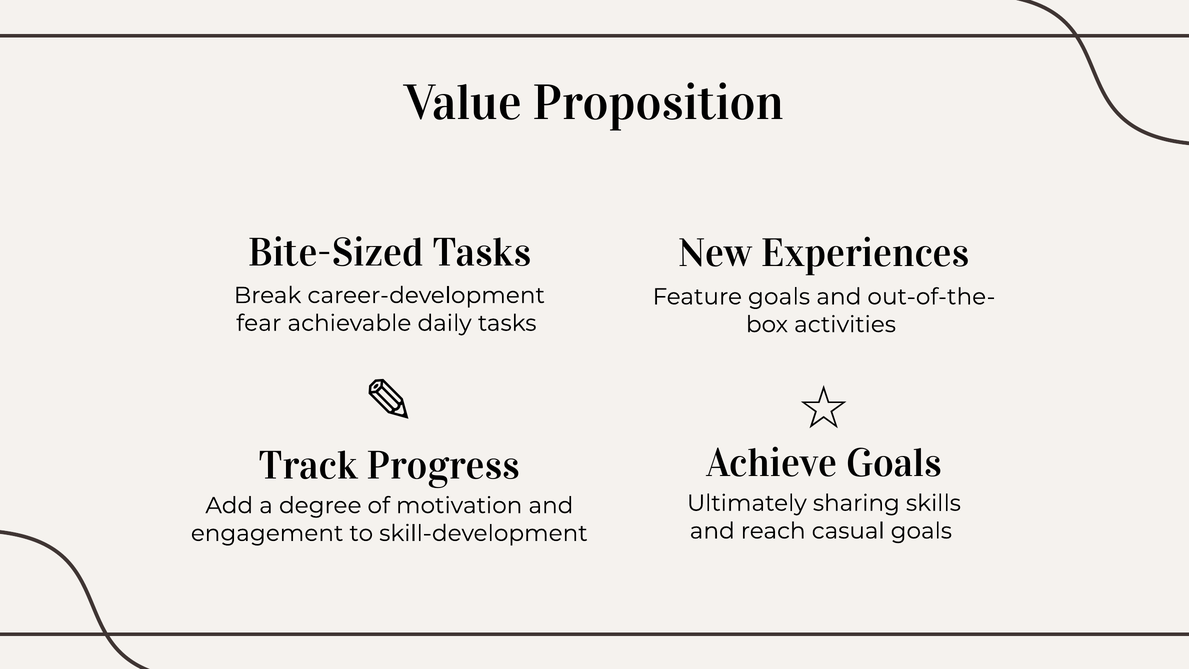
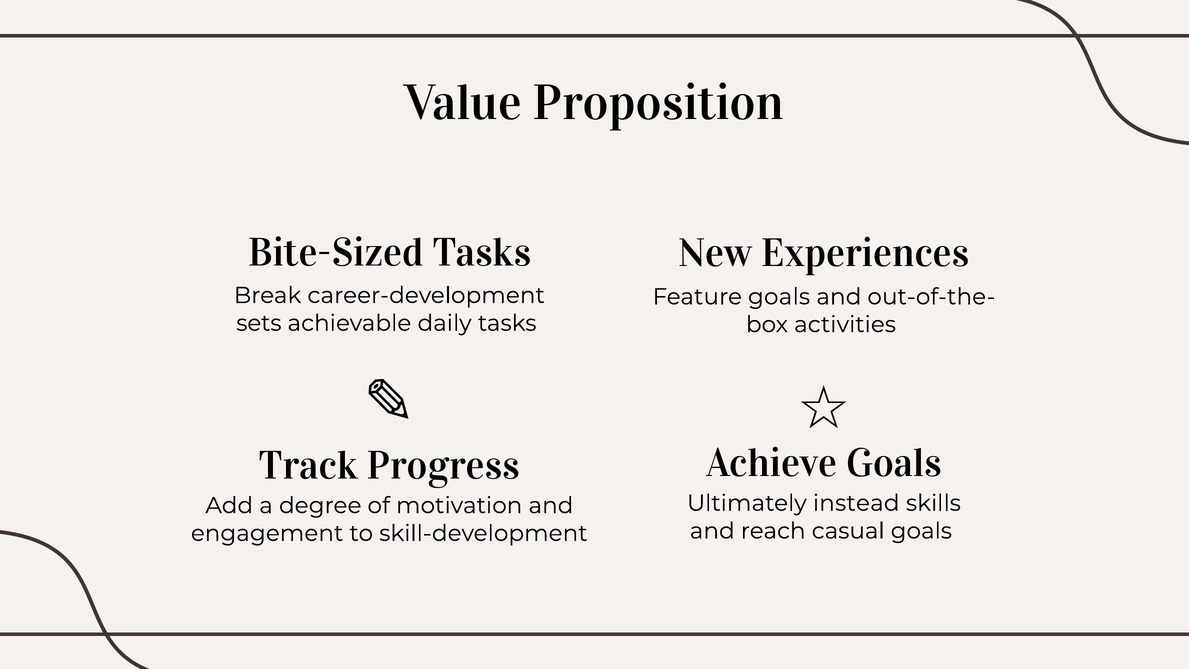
fear: fear -> sets
sharing: sharing -> instead
